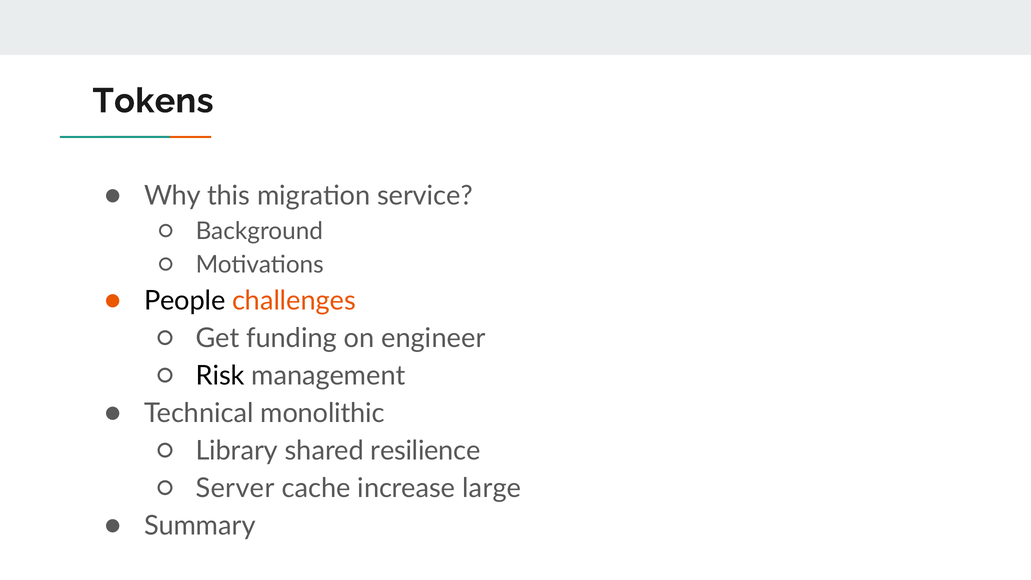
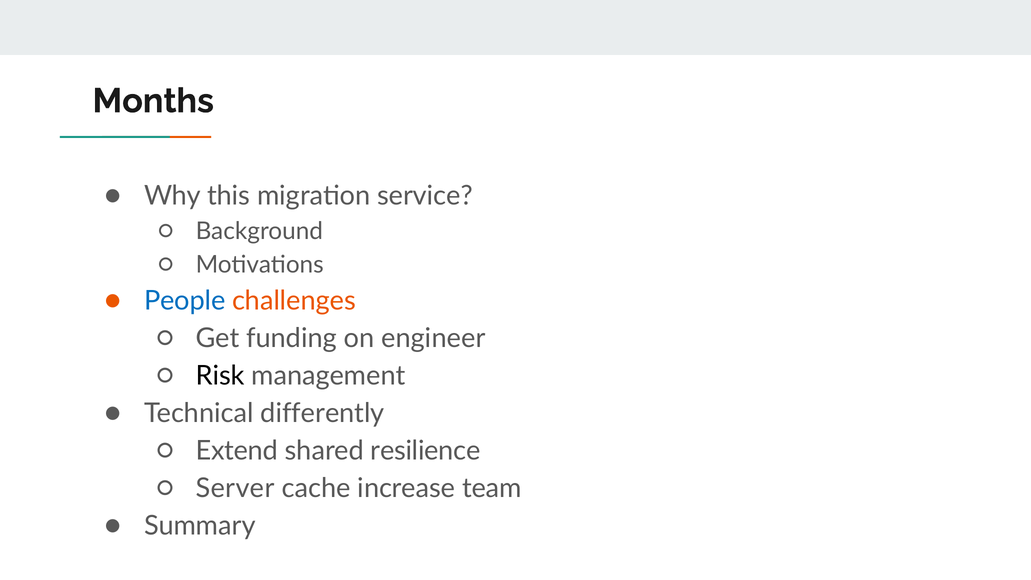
Tokens: Tokens -> Months
People colour: black -> blue
monolithic: monolithic -> differently
Library: Library -> Extend
large: large -> team
